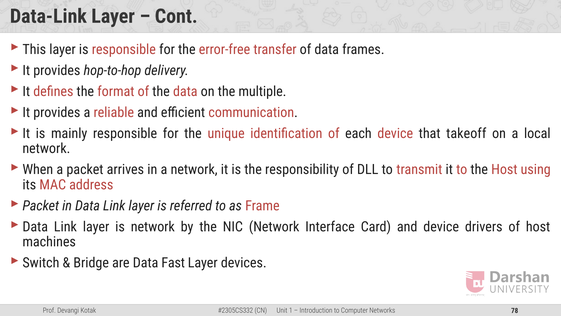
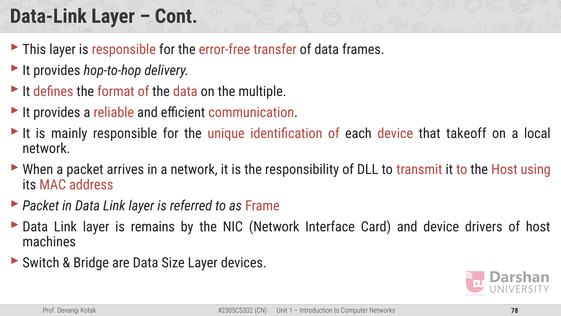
is network: network -> remains
Fast: Fast -> Size
